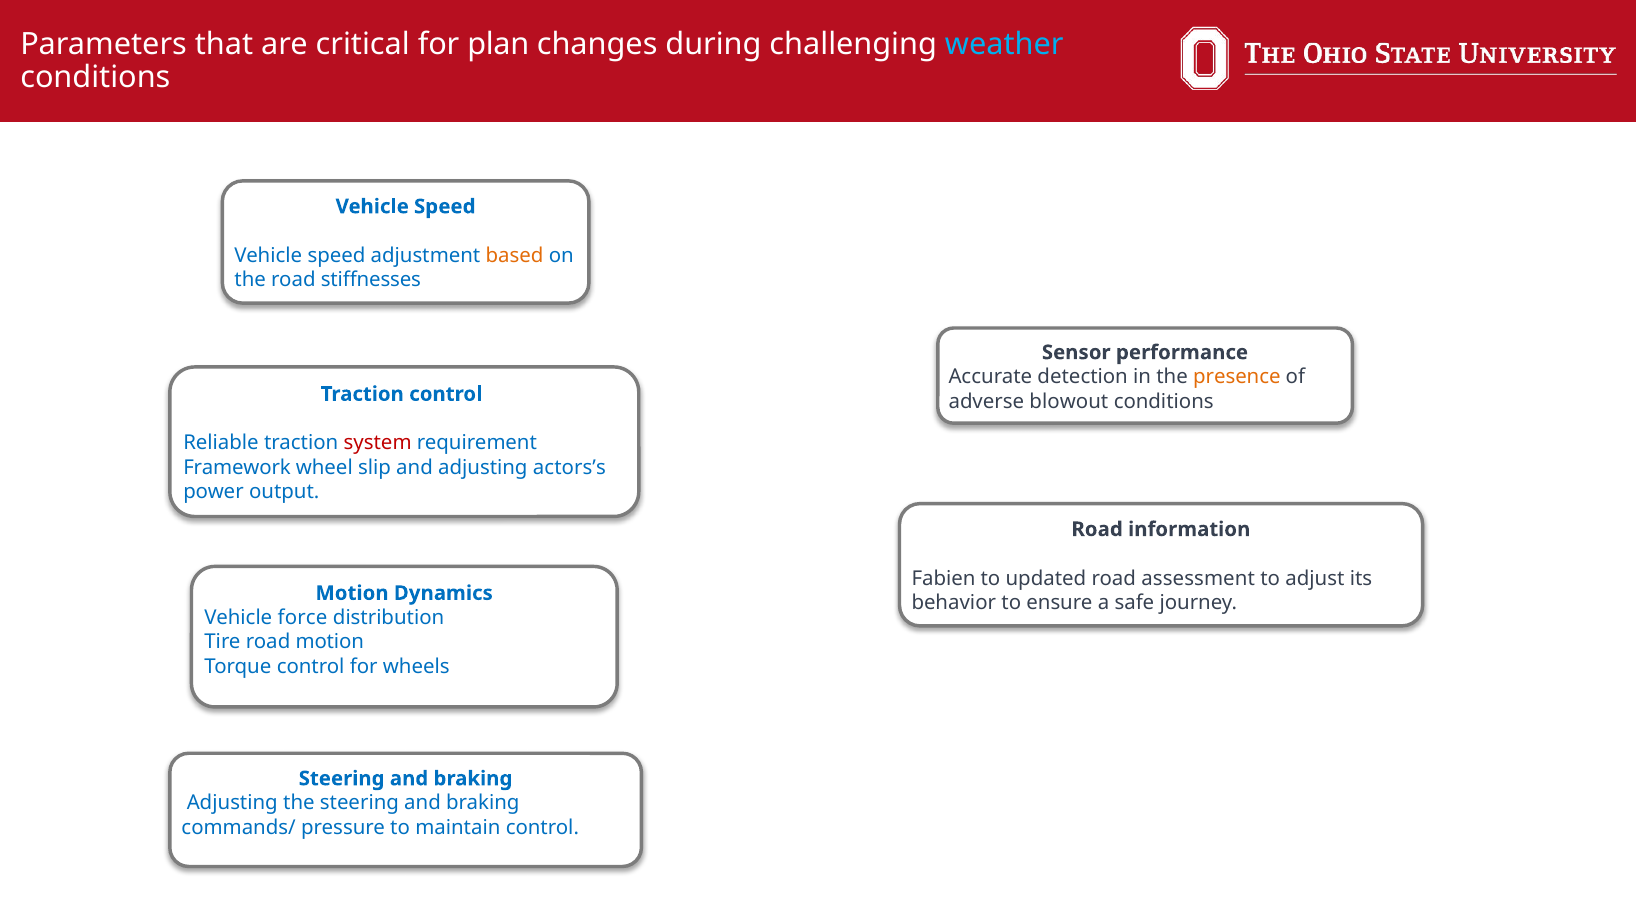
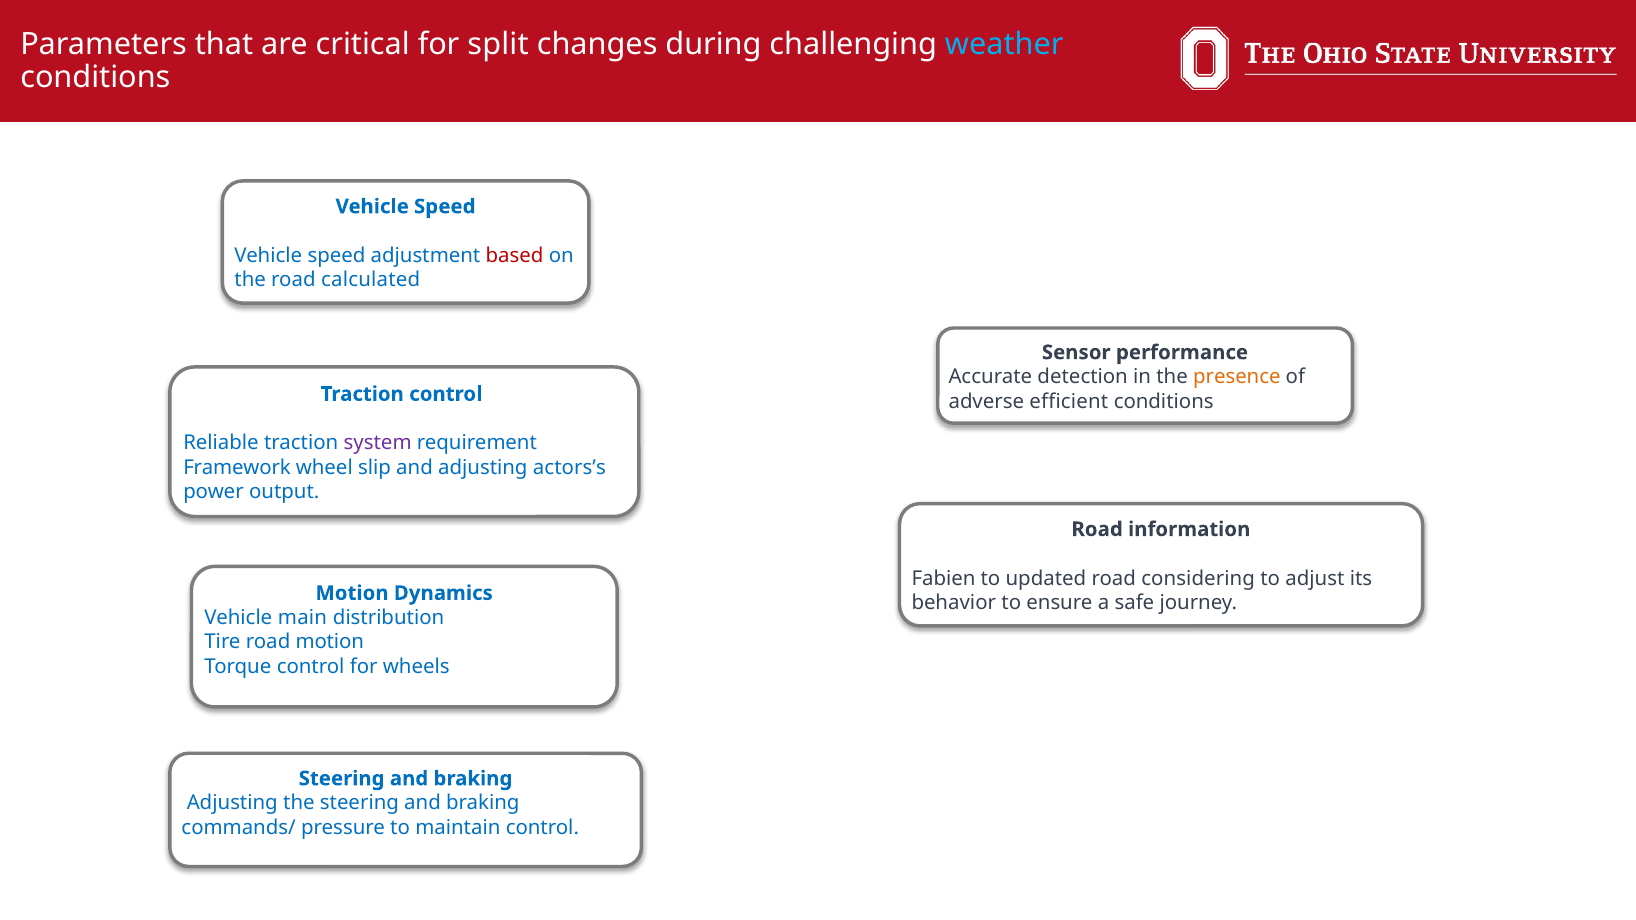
plan: plan -> split
based colour: orange -> red
stiffnesses: stiffnesses -> calculated
blowout: blowout -> efficient
system colour: red -> purple
assessment: assessment -> considering
force: force -> main
